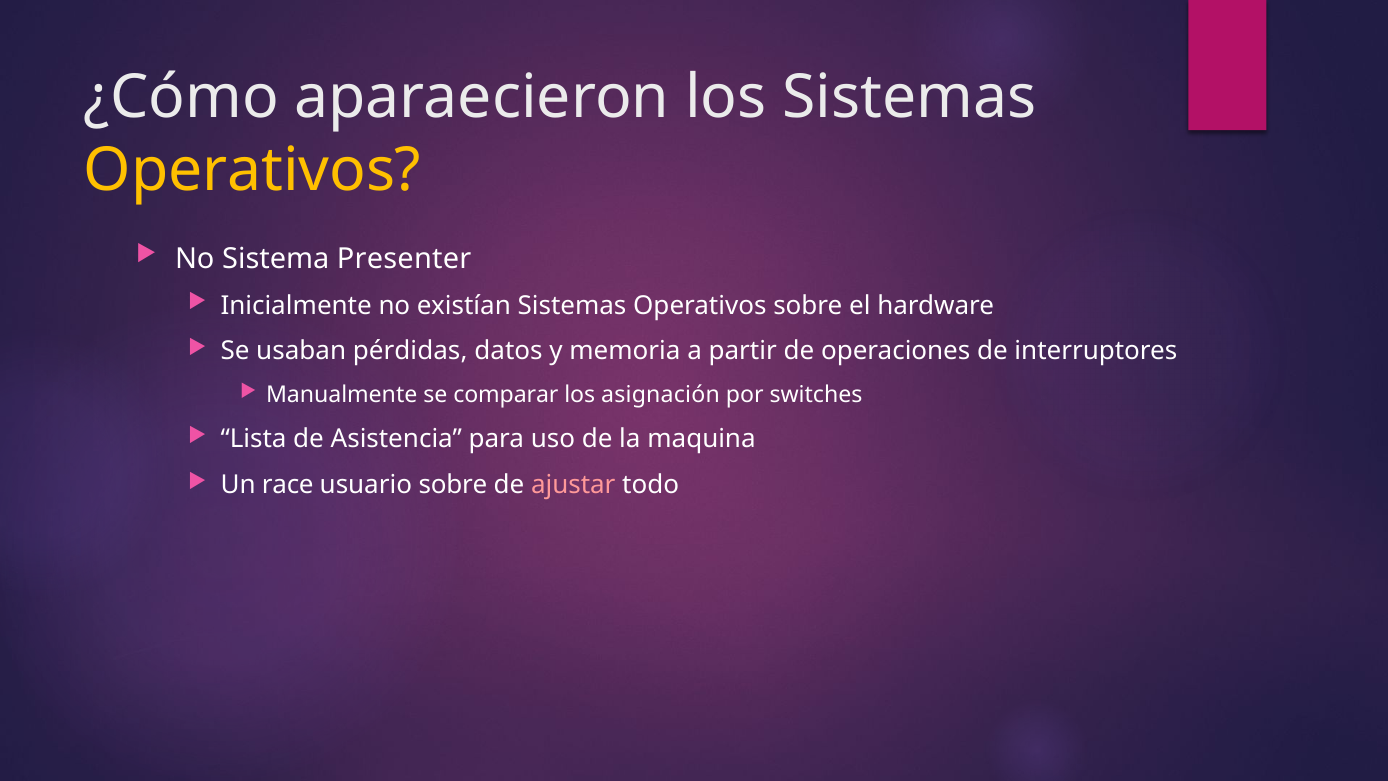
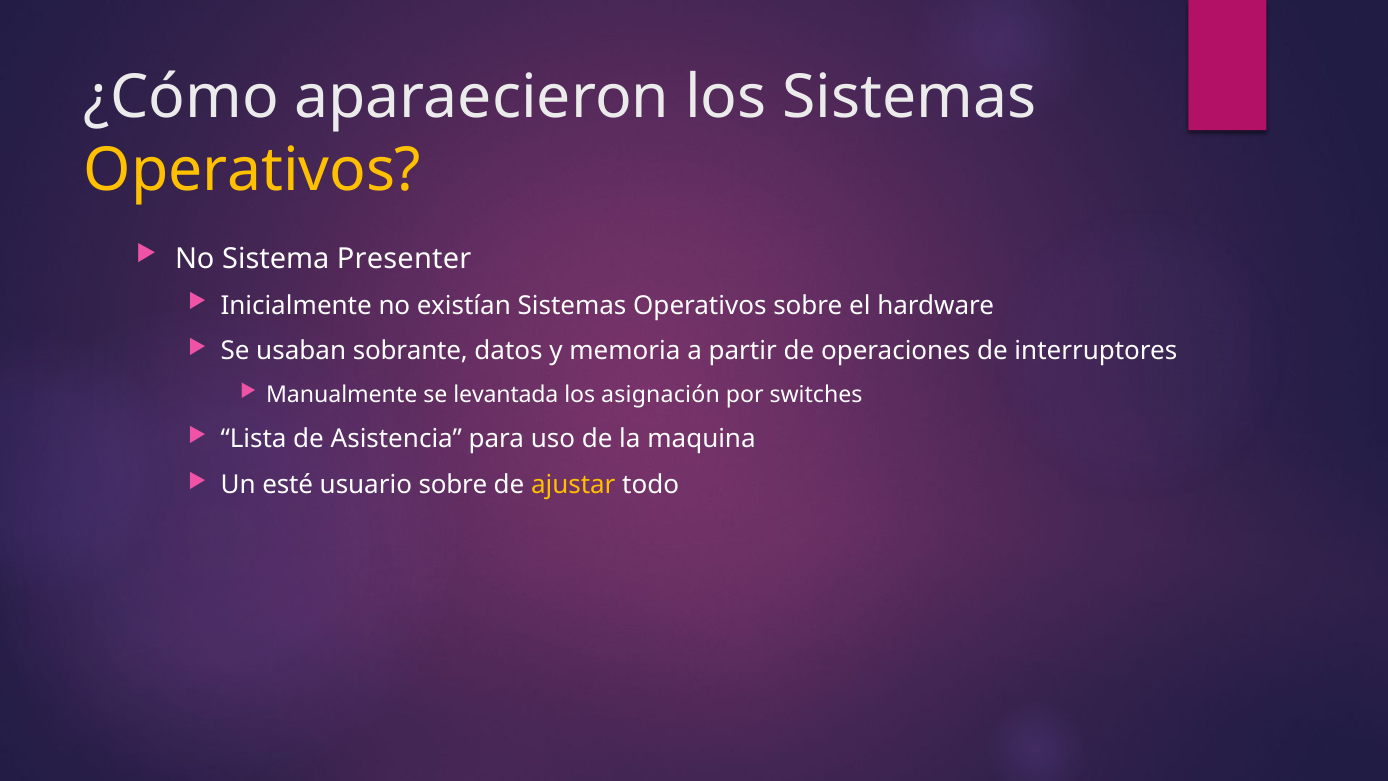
pérdidas: pérdidas -> sobrante
comparar: comparar -> levantada
race: race -> esté
ajustar colour: pink -> yellow
